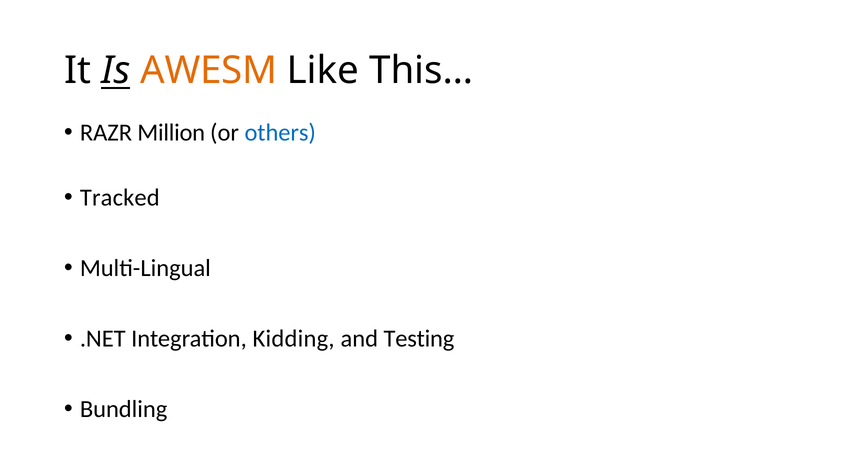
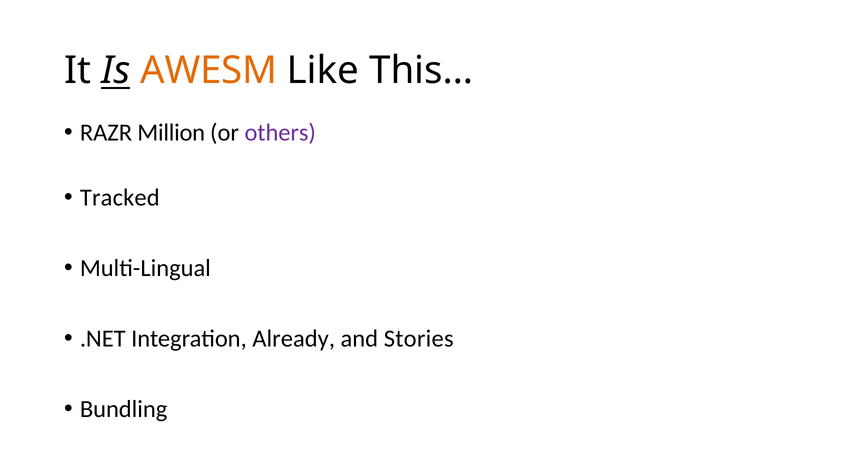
others colour: blue -> purple
Kidding: Kidding -> Already
Testing: Testing -> Stories
